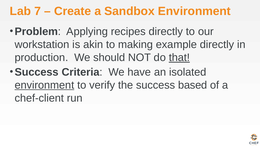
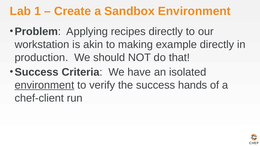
7: 7 -> 1
that underline: present -> none
based: based -> hands
